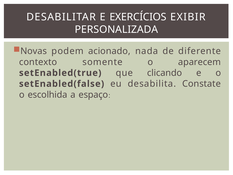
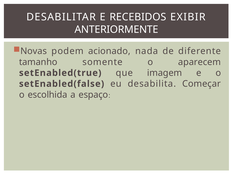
EXERCÍCIOS: EXERCÍCIOS -> RECEBIDOS
PERSONALIZADA: PERSONALIZADA -> ANTERIORMENTE
contexto: contexto -> tamanho
clicando: clicando -> imagem
Constate: Constate -> Começar
